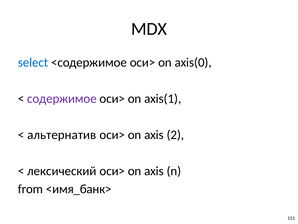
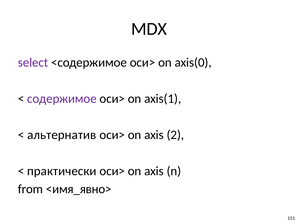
select colour: blue -> purple
лексический: лексический -> практически
<имя_банк>: <имя_банк> -> <имя_явно>
